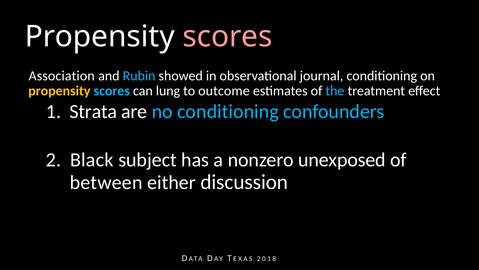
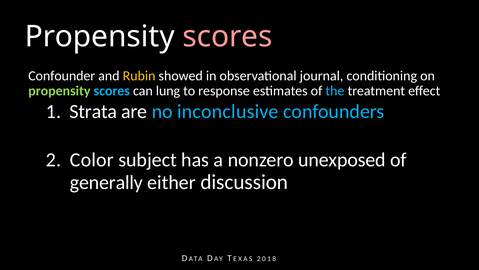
Association: Association -> Confounder
Rubin colour: light blue -> yellow
propensity at (59, 91) colour: yellow -> light green
outcome: outcome -> response
no conditioning: conditioning -> inconclusive
Black: Black -> Color
between: between -> generally
